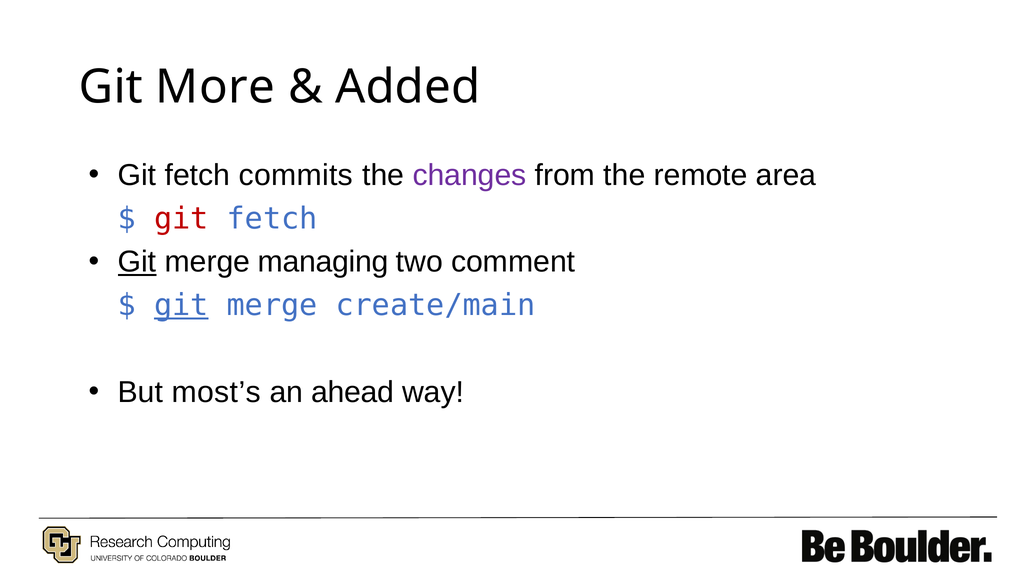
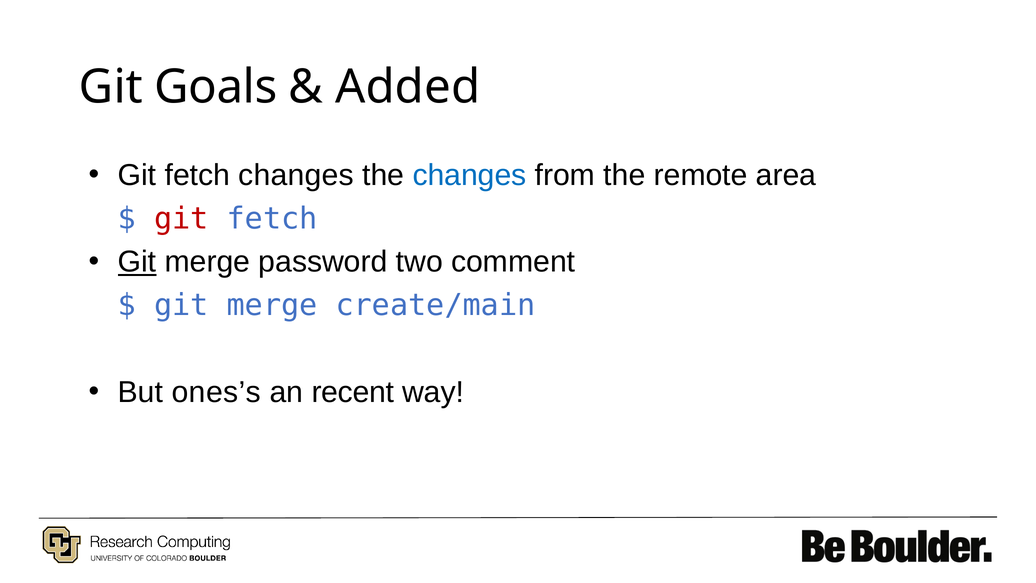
More: More -> Goals
fetch commits: commits -> changes
changes at (470, 175) colour: purple -> blue
managing: managing -> password
git at (181, 305) underline: present -> none
most’s: most’s -> ones’s
ahead: ahead -> recent
